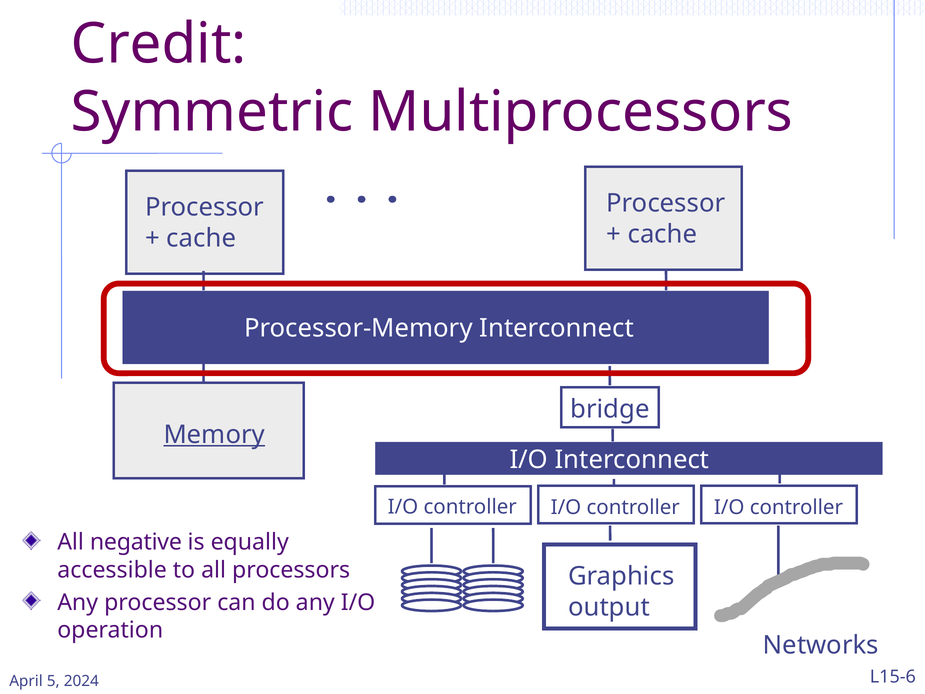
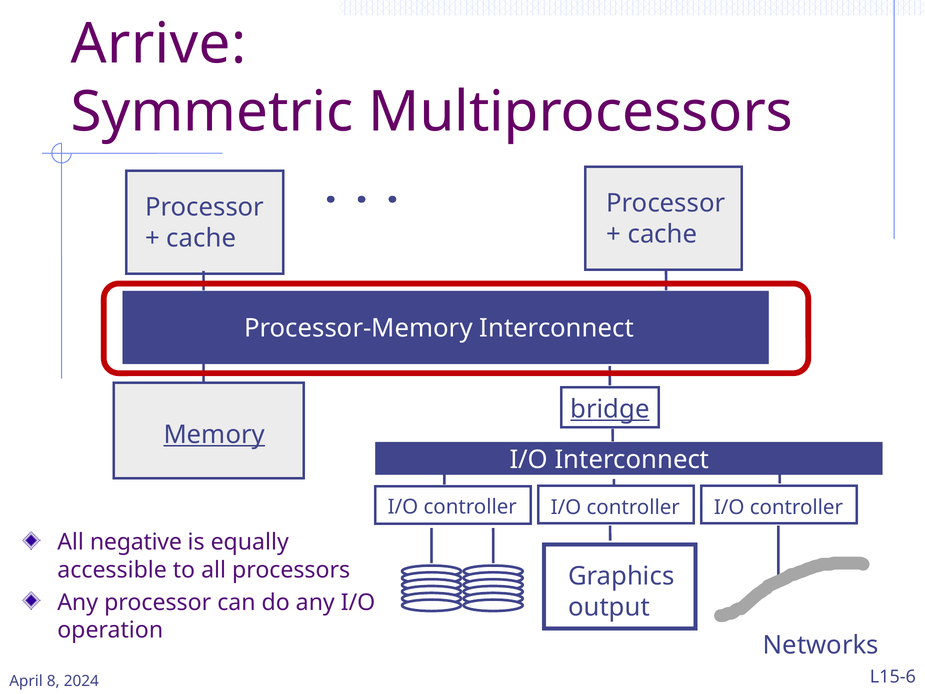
Credit: Credit -> Arrive
bridge underline: none -> present
5: 5 -> 8
